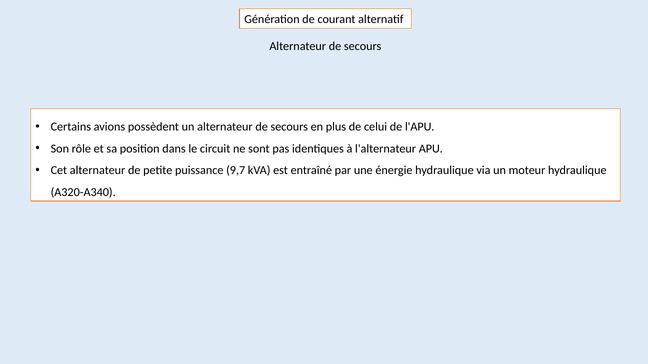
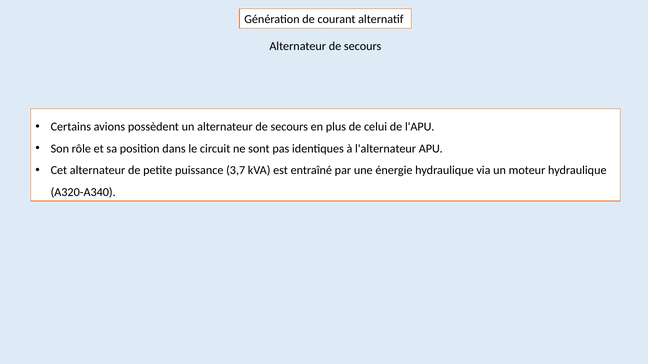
9,7: 9,7 -> 3,7
